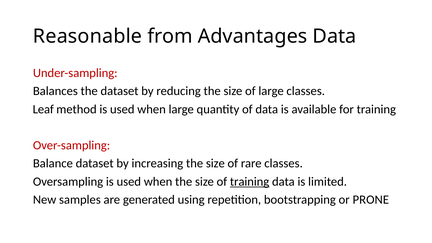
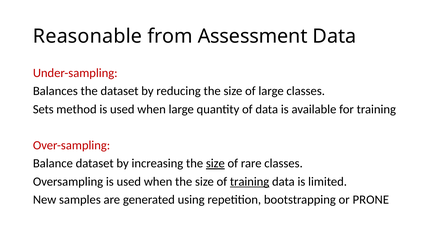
Advantages: Advantages -> Assessment
Leaf: Leaf -> Sets
size at (215, 163) underline: none -> present
